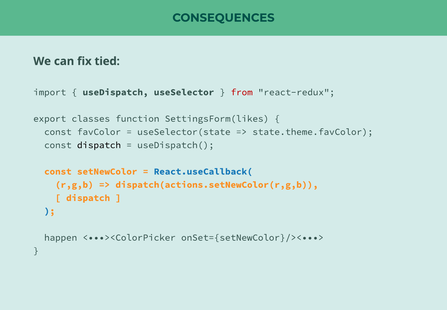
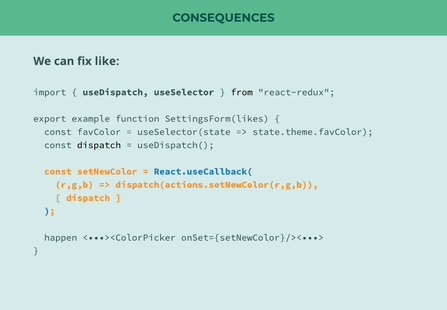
tied: tied -> like
from colour: red -> black
classes: classes -> example
